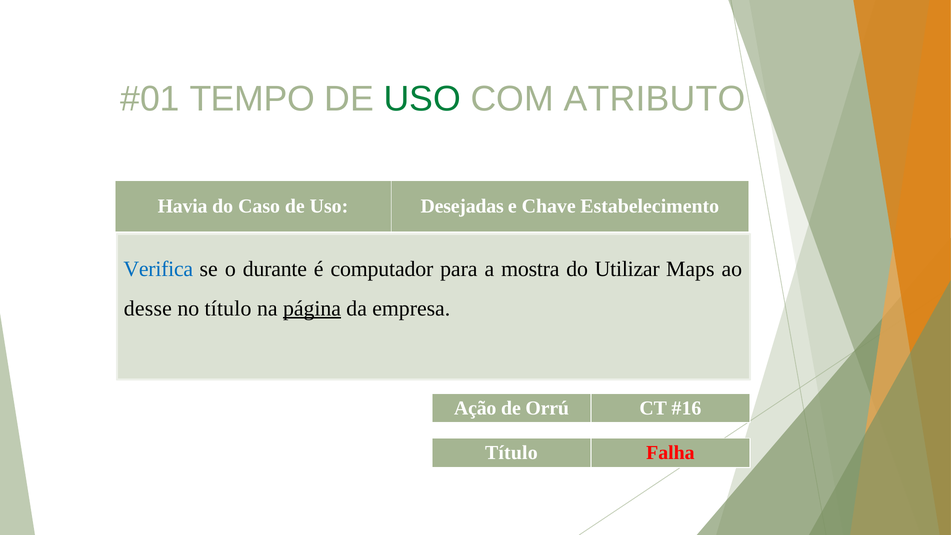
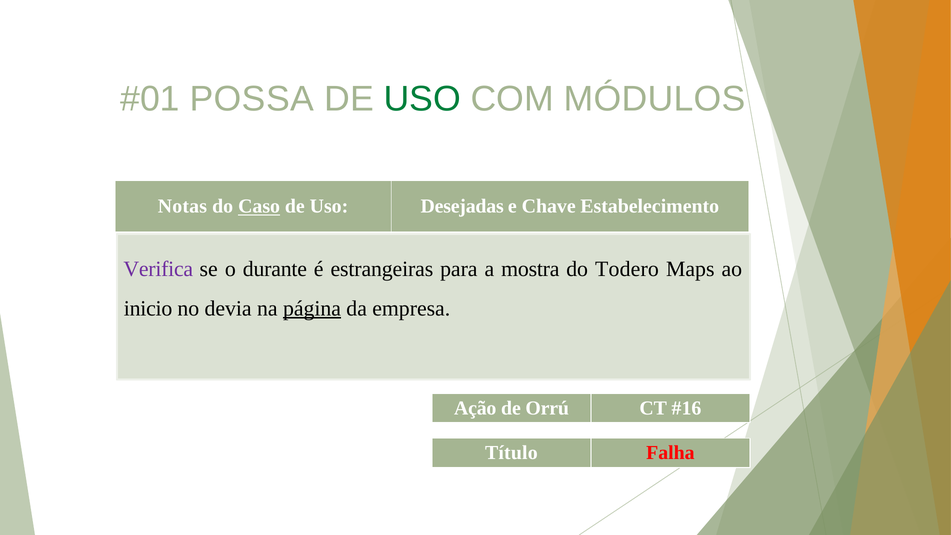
TEMPO: TEMPO -> POSSA
ATRIBUTO: ATRIBUTO -> MÓDULOS
Havia: Havia -> Notas
Caso underline: none -> present
Verifica colour: blue -> purple
computador: computador -> estrangeiras
Utilizar: Utilizar -> Todero
desse: desse -> inicio
no título: título -> devia
